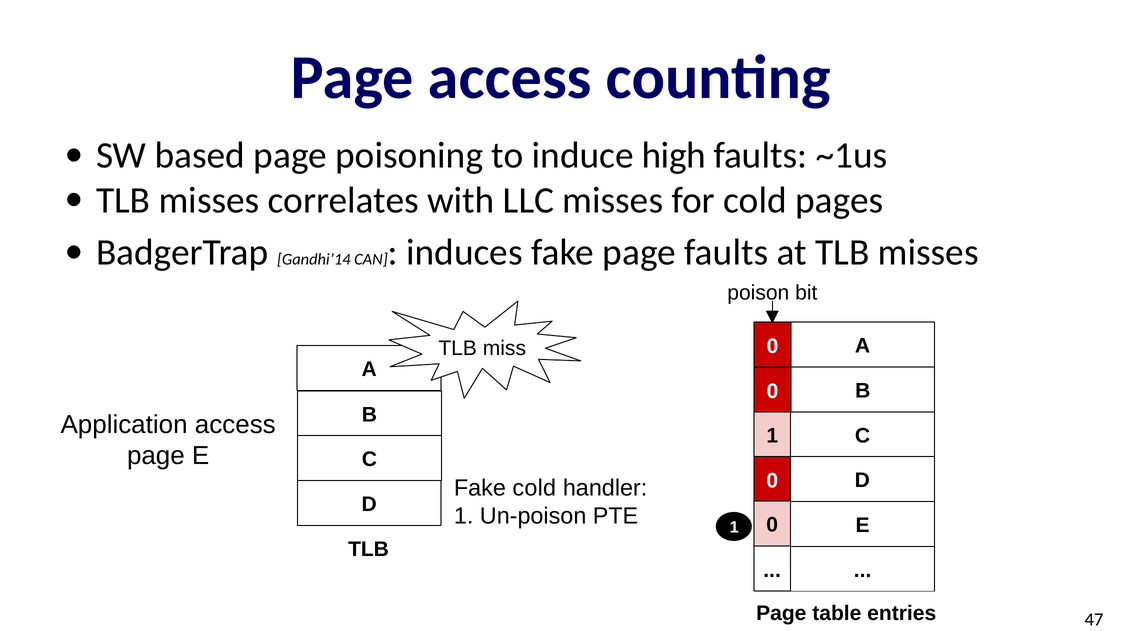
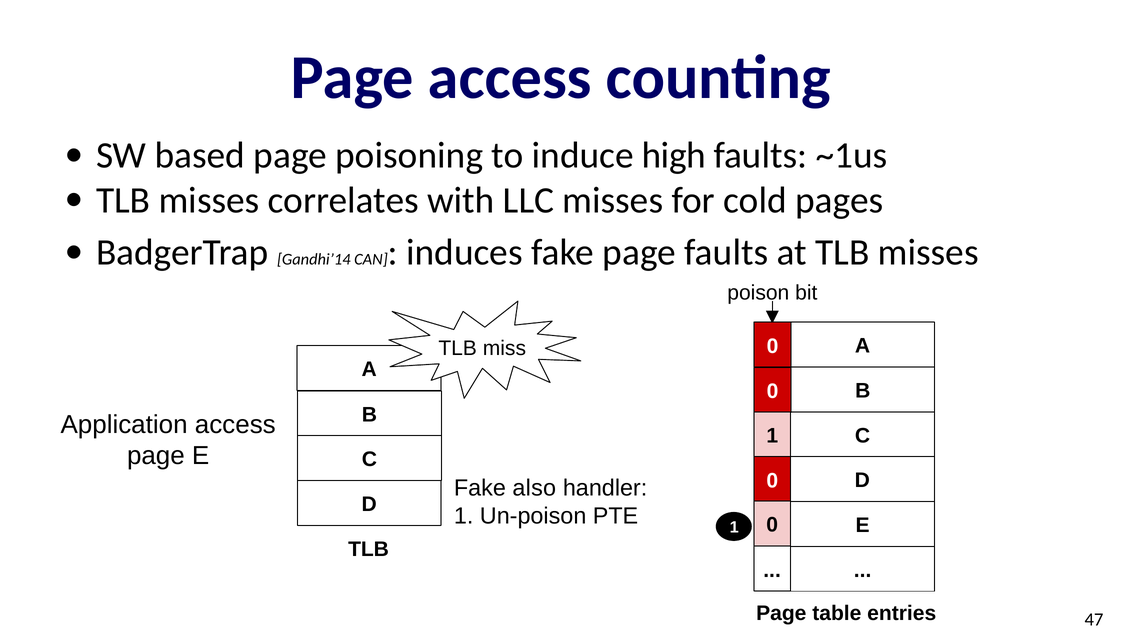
Fake cold: cold -> also
